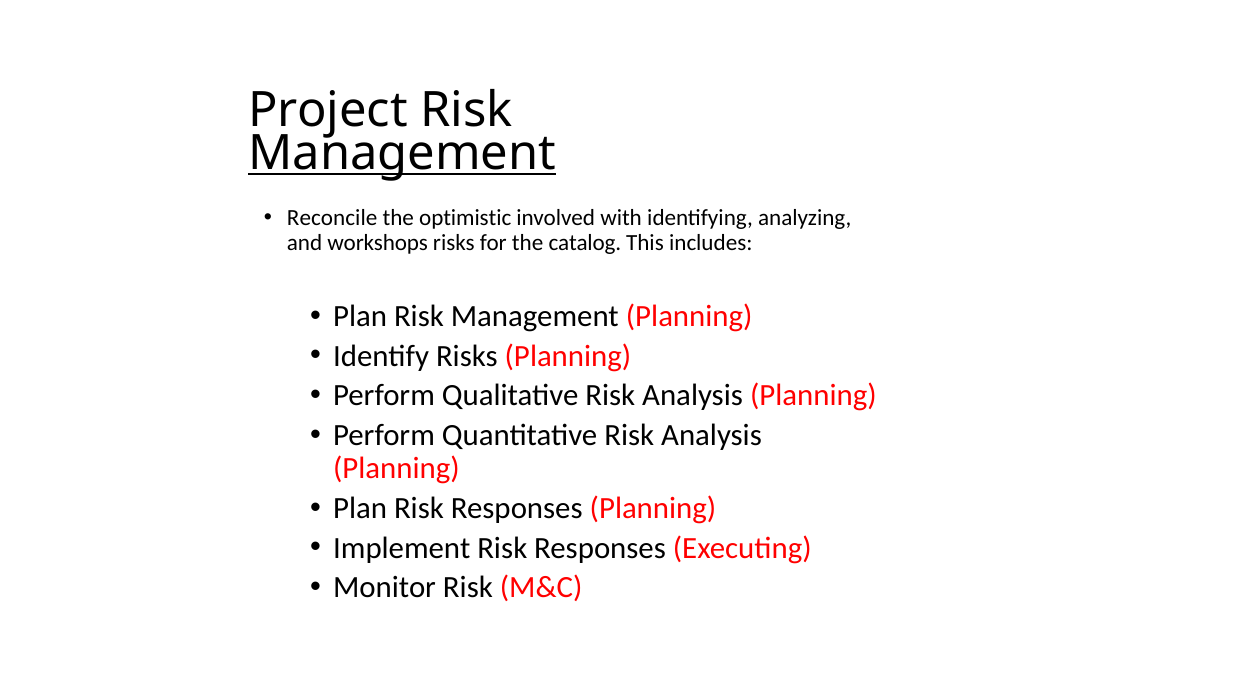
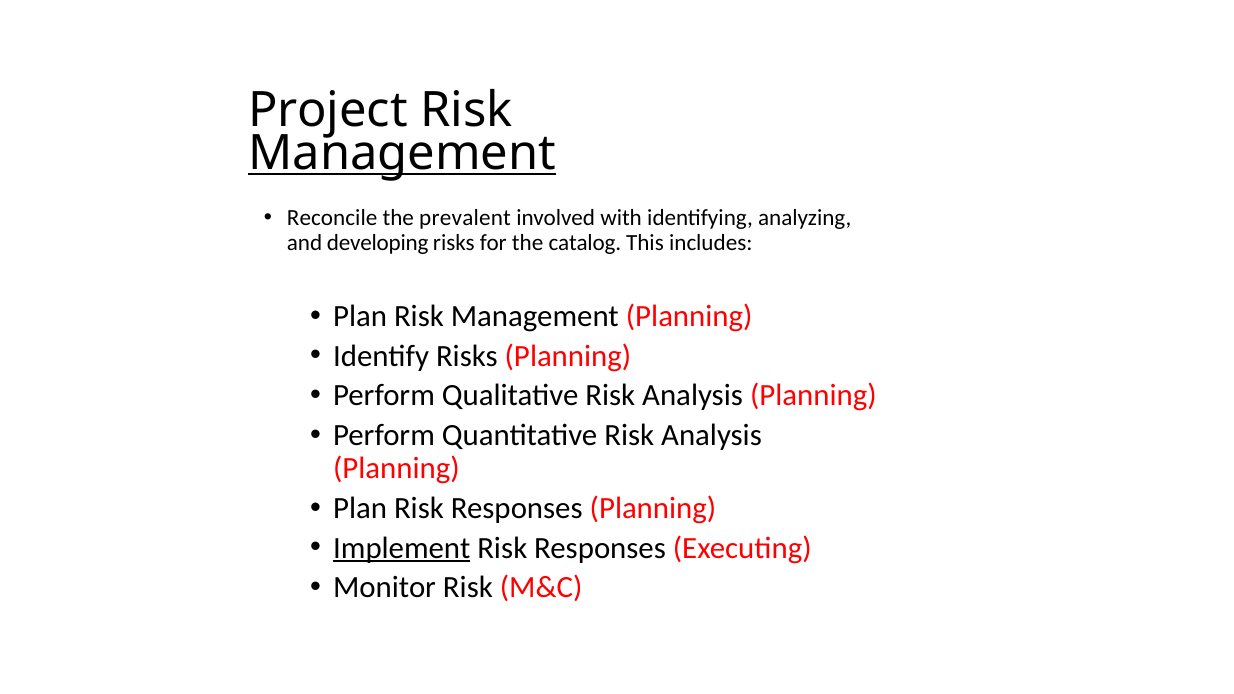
optimistic: optimistic -> prevalent
workshops: workshops -> developing
Implement underline: none -> present
